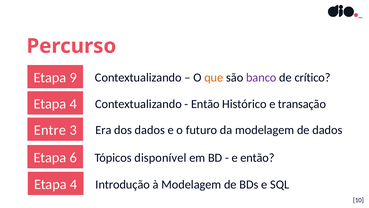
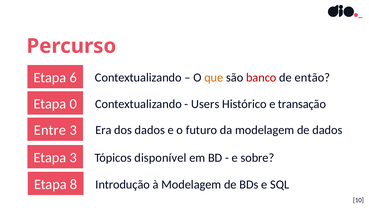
9: 9 -> 6
banco colour: purple -> red
crítico: crítico -> então
4 at (73, 104): 4 -> 0
Então at (205, 104): Então -> Users
Etapa 6: 6 -> 3
e então: então -> sobre
4 at (74, 184): 4 -> 8
